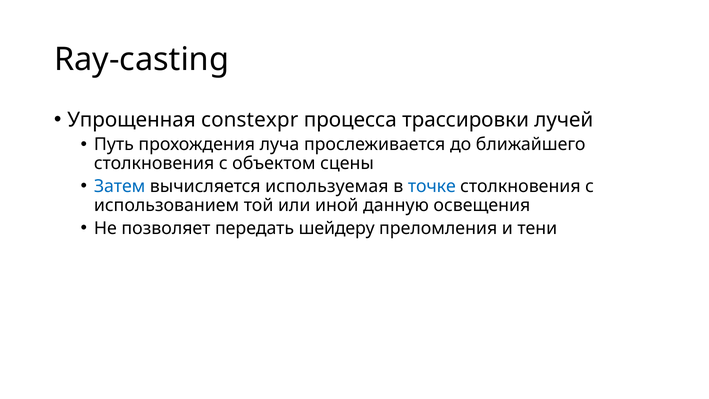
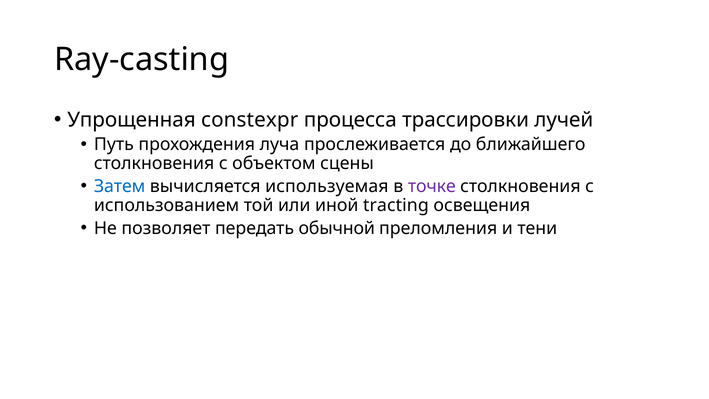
точке colour: blue -> purple
данную: данную -> tracting
шейдеру: шейдеру -> обычной
